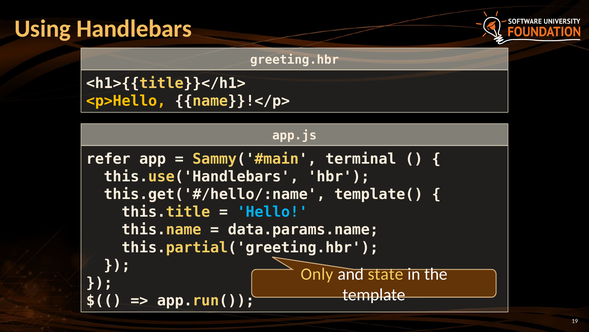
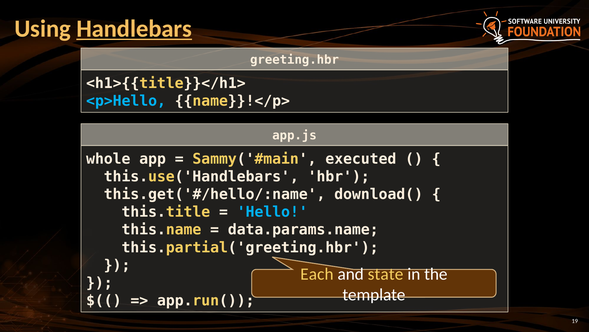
Handlebars underline: none -> present
<p>Hello colour: yellow -> light blue
refer: refer -> whole
terminal: terminal -> executed
template(: template( -> download(
Only: Only -> Each
